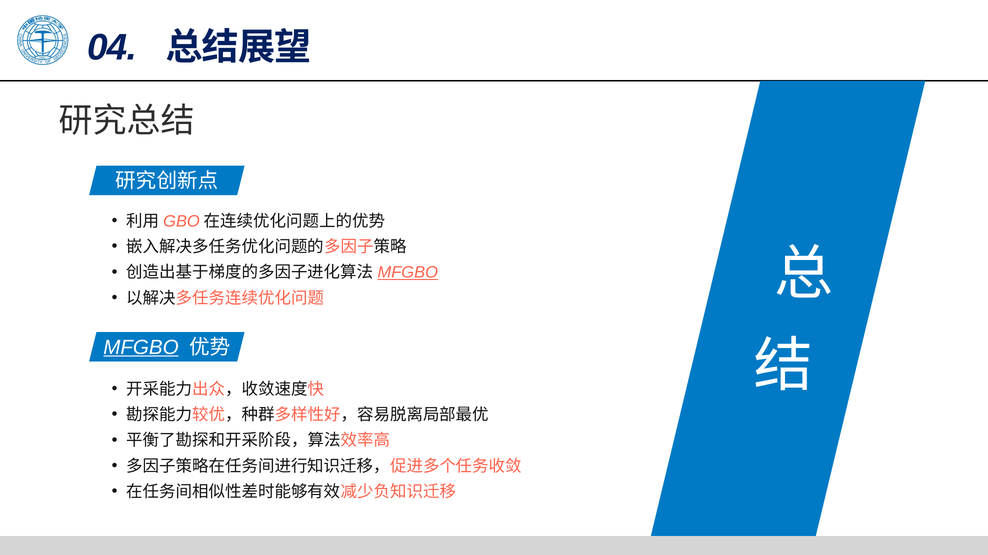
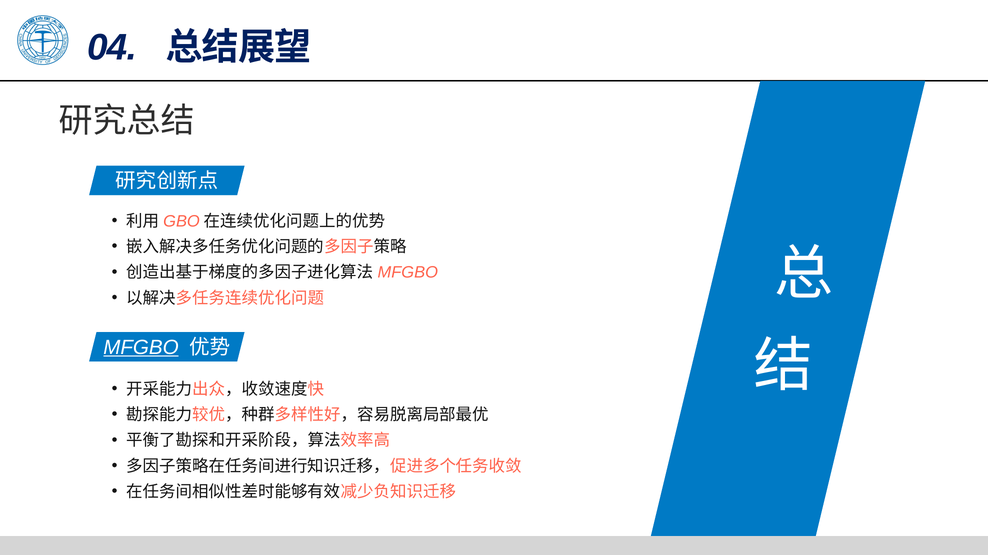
MFGBO at (408, 273) underline: present -> none
